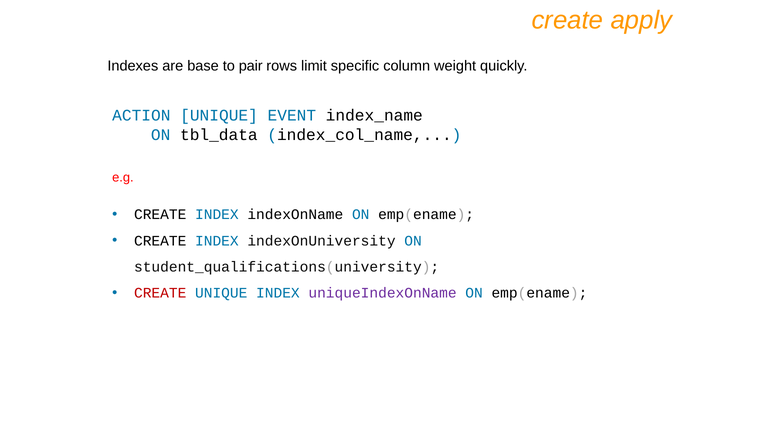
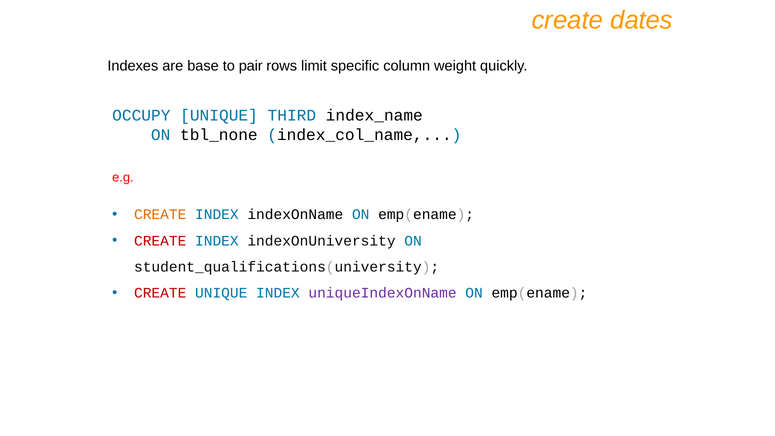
apply: apply -> dates
ACTION: ACTION -> OCCUPY
EVENT: EVENT -> THIRD
tbl_data: tbl_data -> tbl_none
CREATE at (160, 215) colour: black -> orange
CREATE at (160, 241) colour: black -> red
